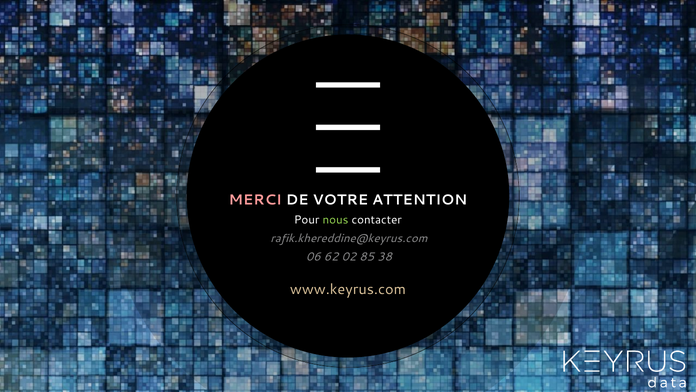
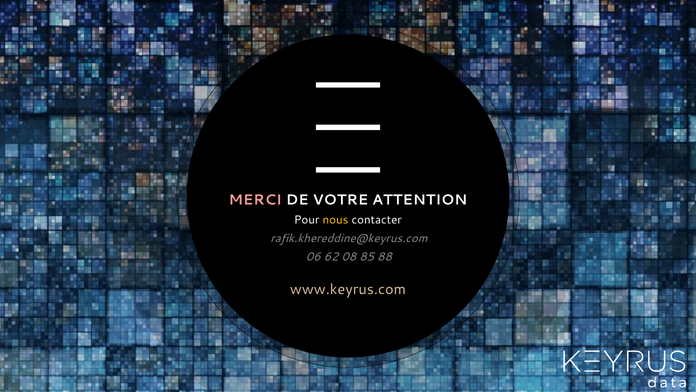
nous colour: light green -> yellow
02: 02 -> 08
38: 38 -> 88
